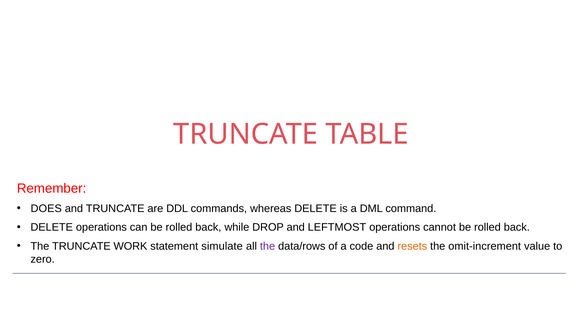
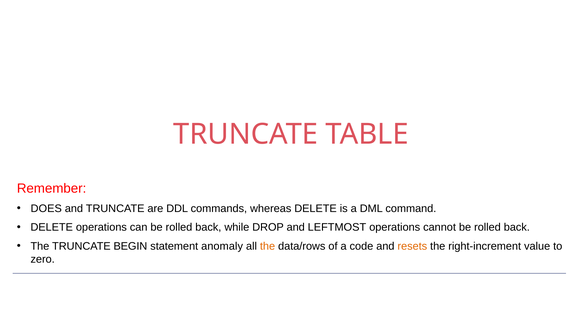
WORK: WORK -> BEGIN
simulate: simulate -> anomaly
the at (268, 247) colour: purple -> orange
omit-increment: omit-increment -> right-increment
